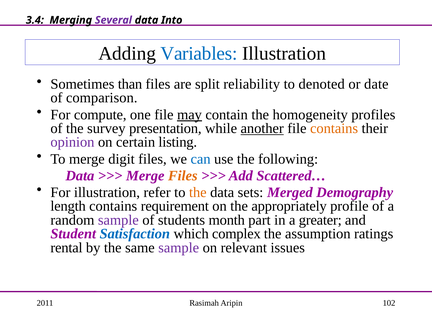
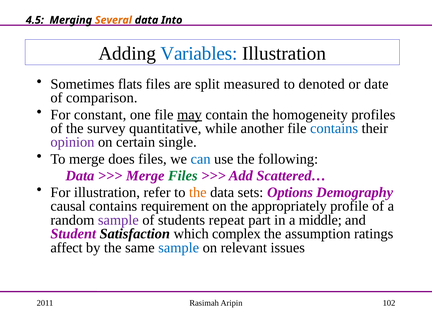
3.4: 3.4 -> 4.5
Several colour: purple -> orange
than: than -> flats
reliability: reliability -> measured
compute: compute -> constant
presentation: presentation -> quantitative
another underline: present -> none
contains at (334, 128) colour: orange -> blue
listing: listing -> single
digit: digit -> does
Files at (183, 176) colour: orange -> green
Merged: Merged -> Options
length: length -> causal
month: month -> repeat
greater: greater -> middle
Satisfaction colour: blue -> black
rental: rental -> affect
sample at (179, 248) colour: purple -> blue
